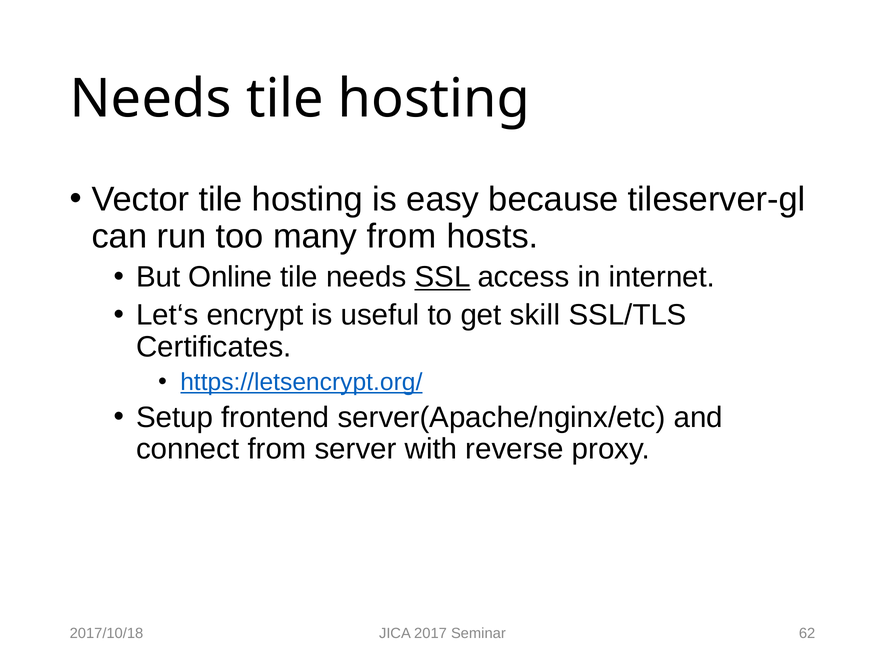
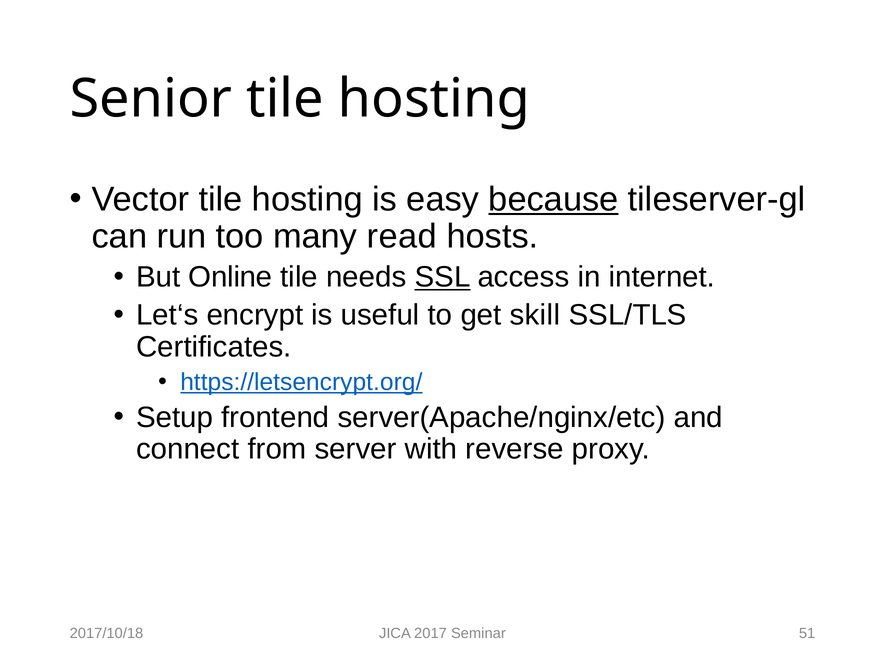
Needs at (151, 99): Needs -> Senior
because underline: none -> present
many from: from -> read
62: 62 -> 51
